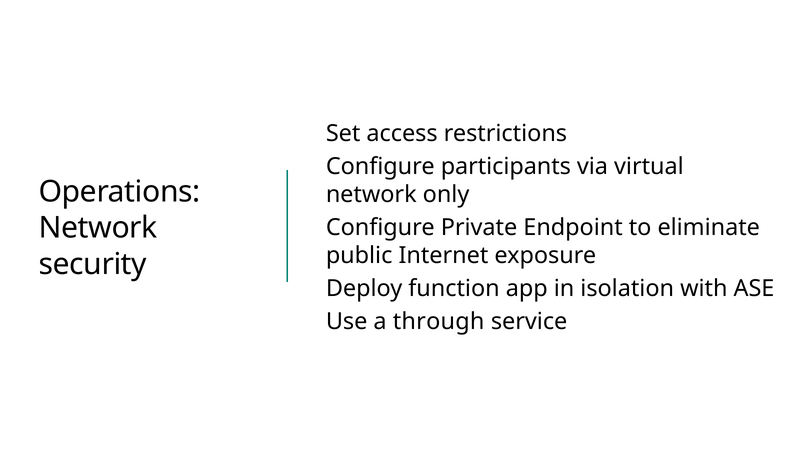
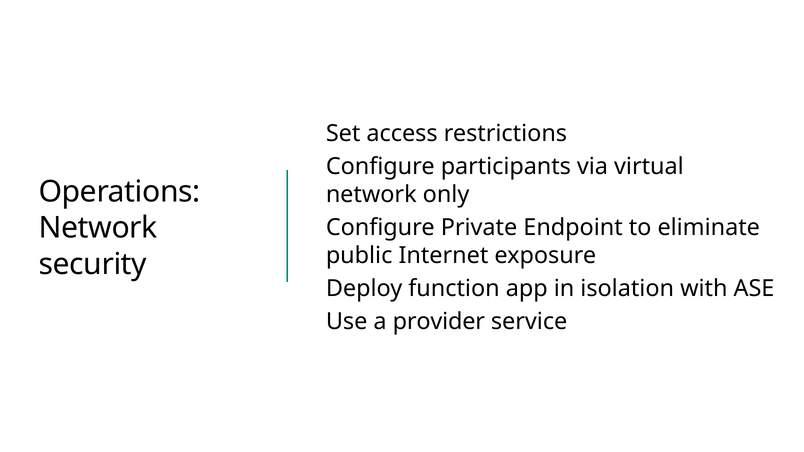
through: through -> provider
